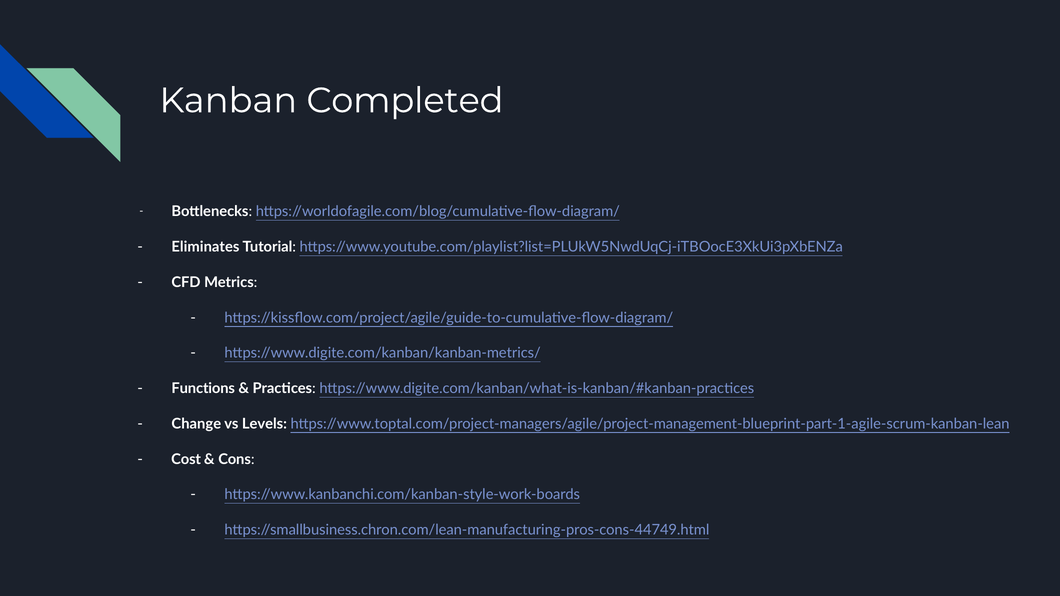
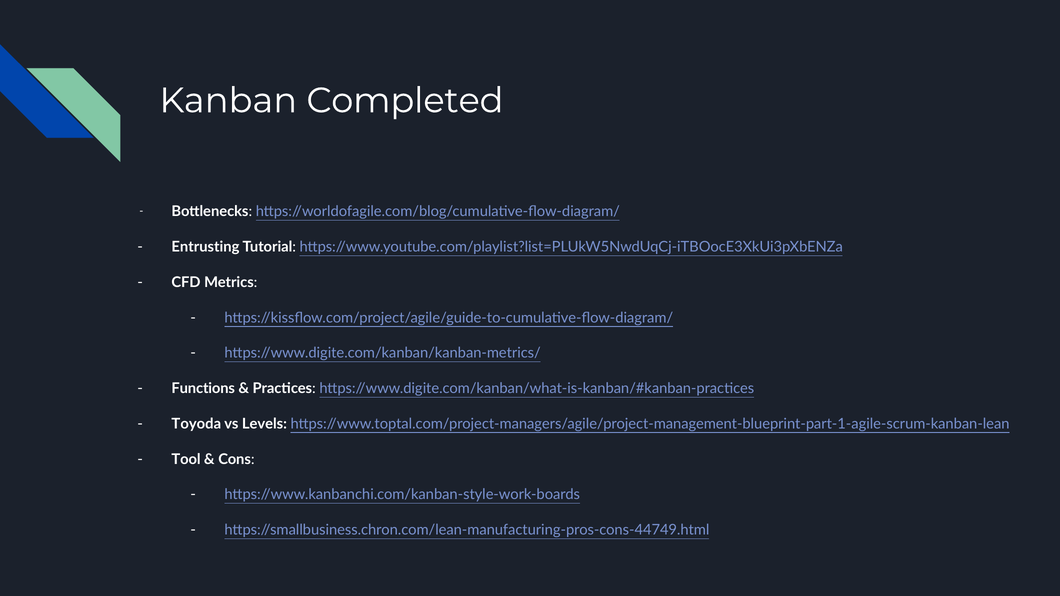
Eliminates: Eliminates -> Entrusting
Change: Change -> Toyoda
Cost: Cost -> Tool
